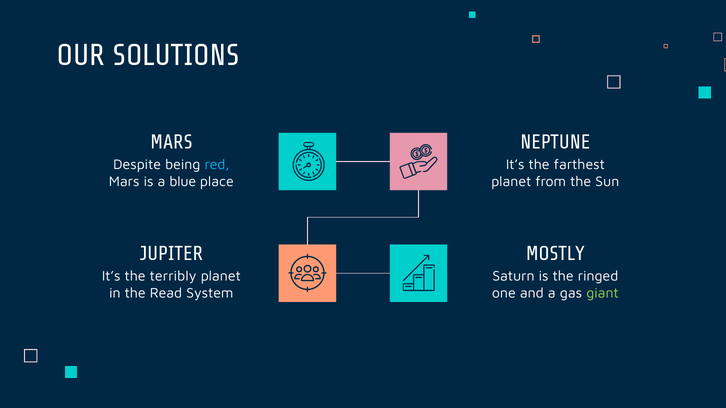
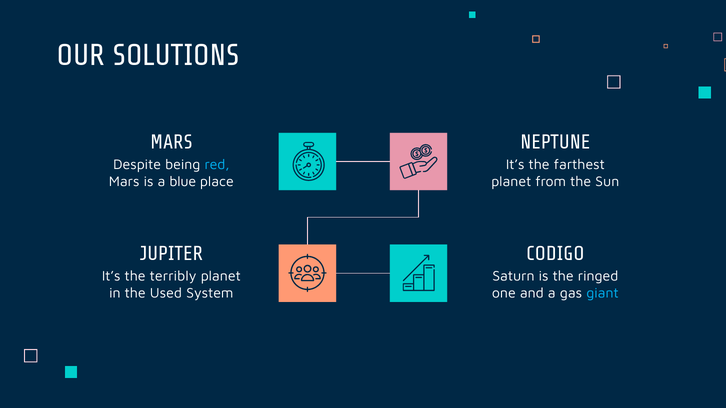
MOSTLY: MOSTLY -> CODIGO
Read: Read -> Used
giant colour: light green -> light blue
